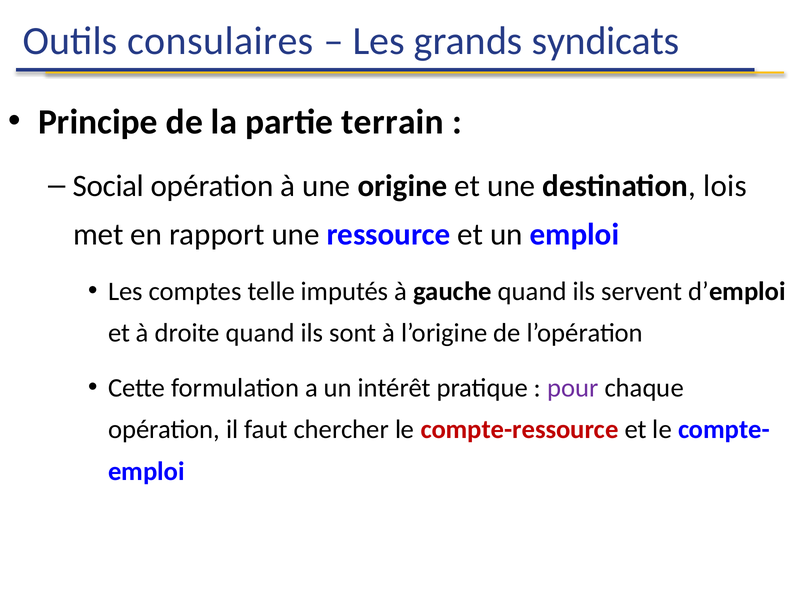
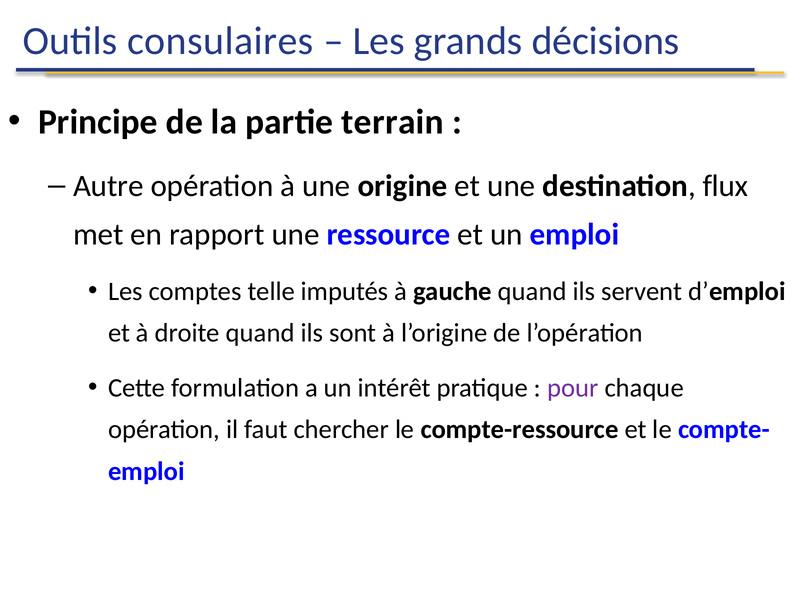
syndicats: syndicats -> décisions
Social: Social -> Autre
lois: lois -> flux
compte-ressource colour: red -> black
